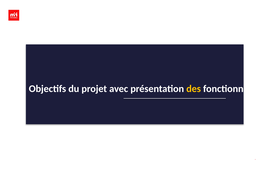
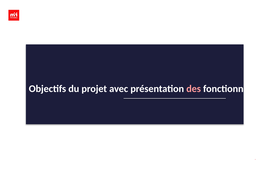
des colour: yellow -> pink
